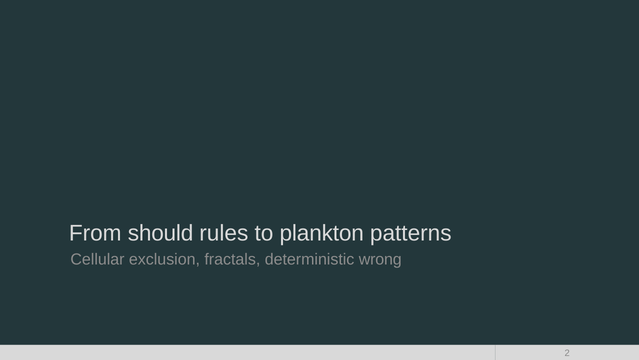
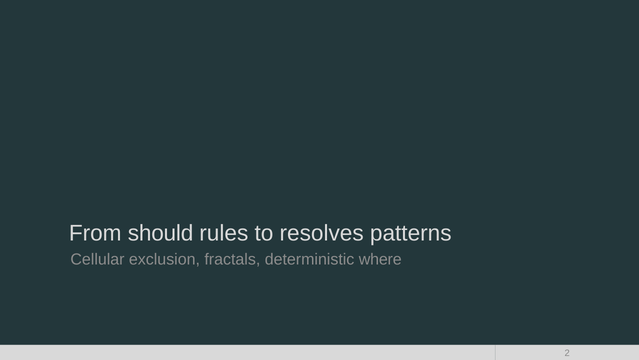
plankton: plankton -> resolves
wrong: wrong -> where
